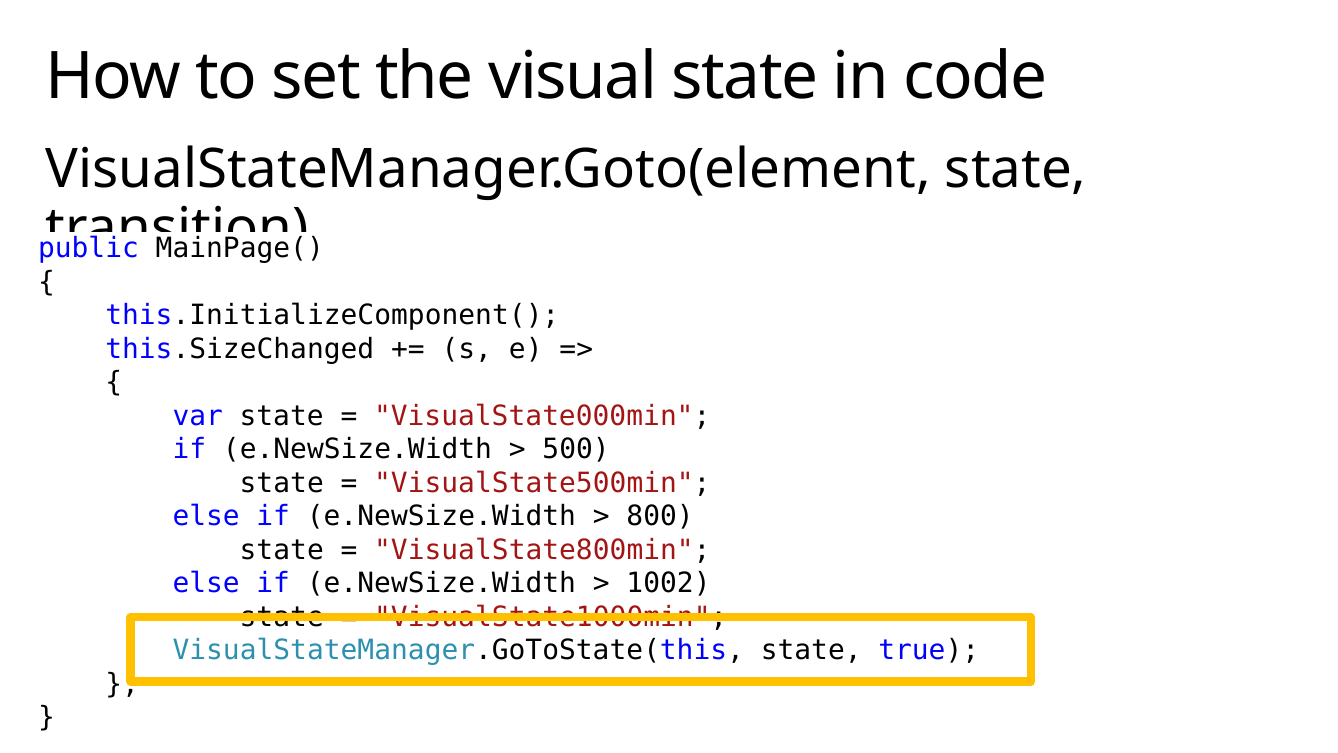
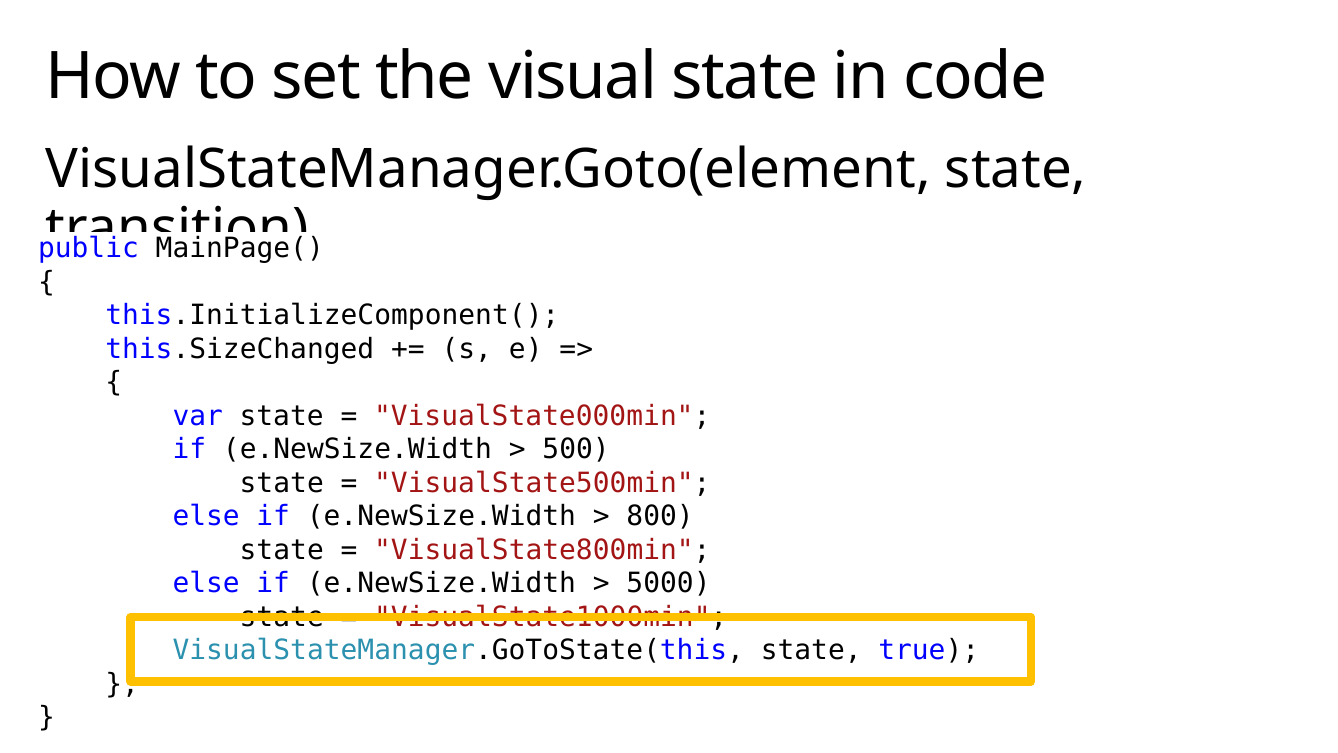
1002: 1002 -> 5000
